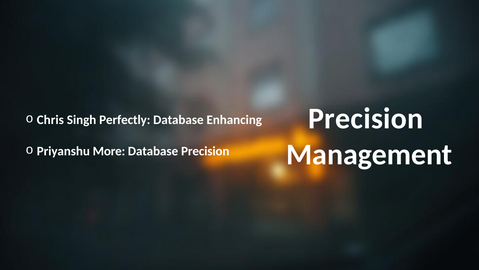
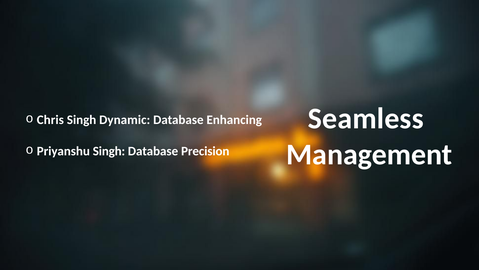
Precision at (366, 118): Precision -> Seamless
Perfectly: Perfectly -> Dynamic
Priyanshu More: More -> Singh
